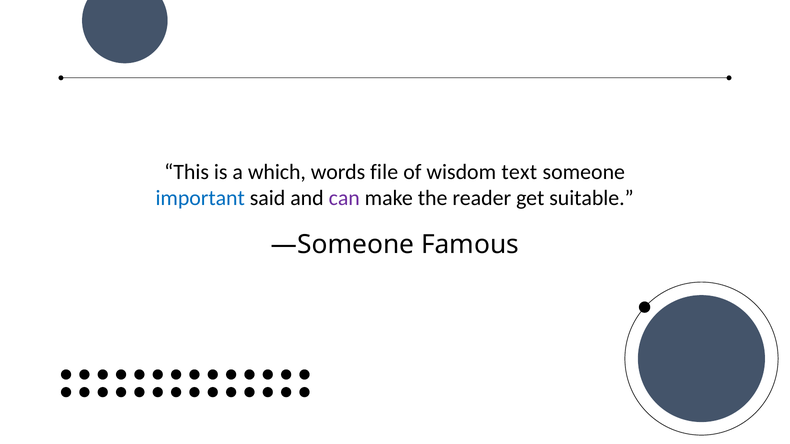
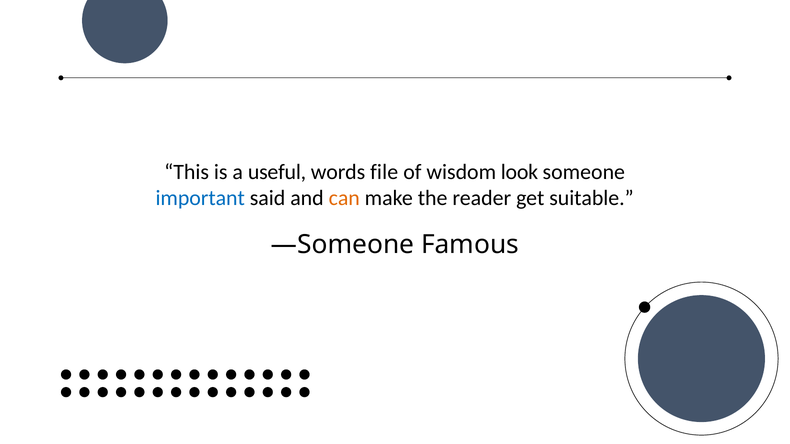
which: which -> useful
text: text -> look
can colour: purple -> orange
